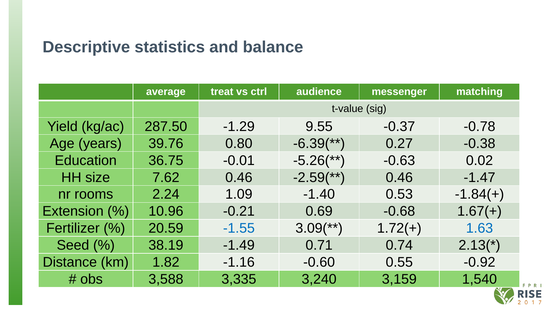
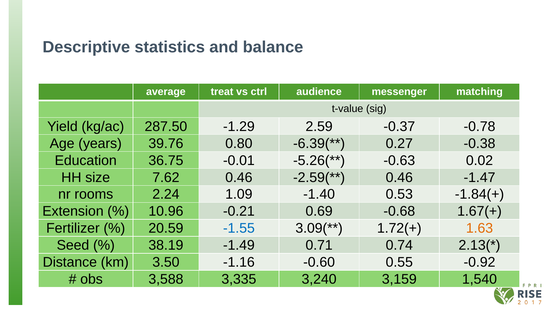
9.55: 9.55 -> 2.59
1.63 colour: blue -> orange
1.82: 1.82 -> 3.50
